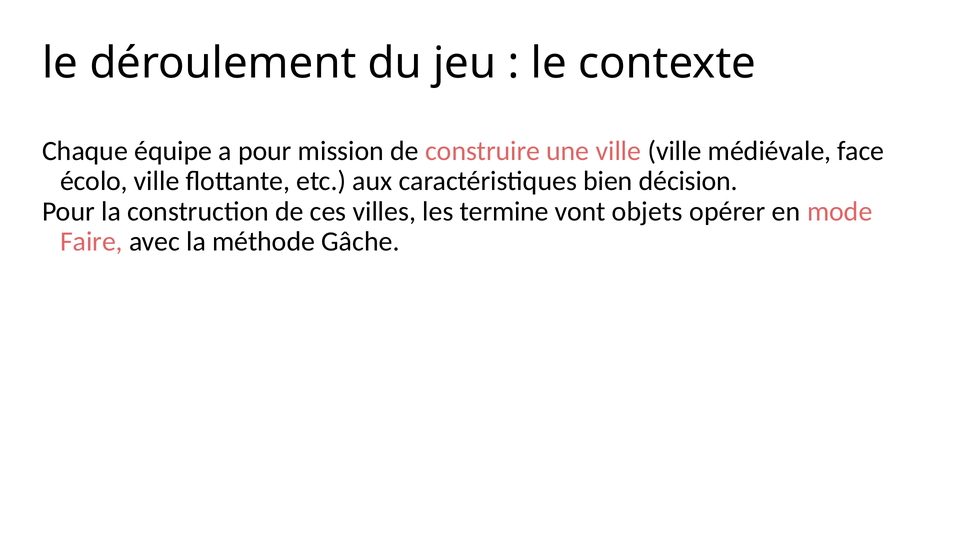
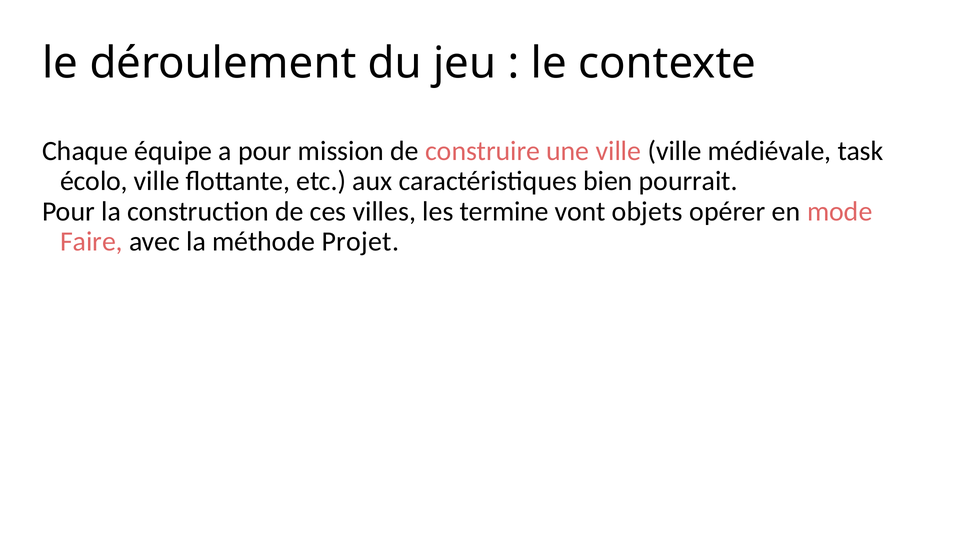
face: face -> task
décision: décision -> pourrait
Gâche: Gâche -> Projet
